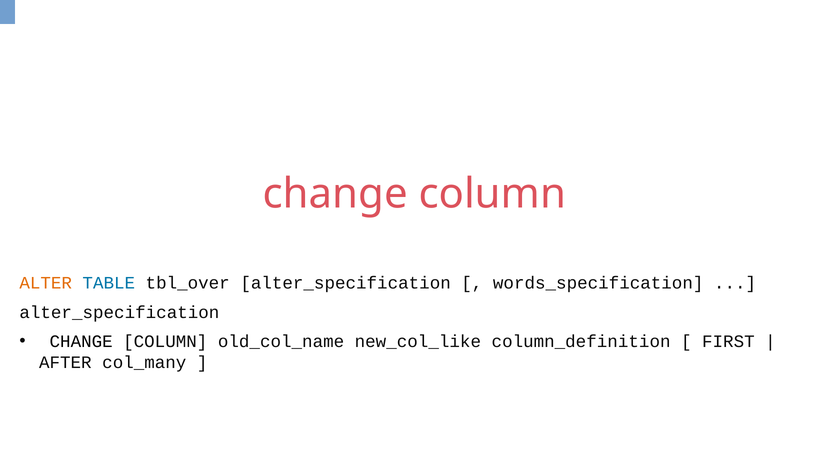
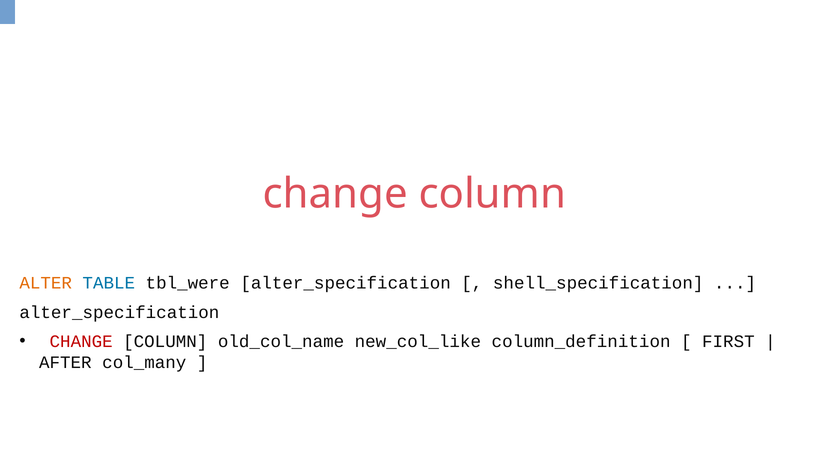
tbl_over: tbl_over -> tbl_were
words_specification: words_specification -> shell_specification
CHANGE at (81, 342) colour: black -> red
